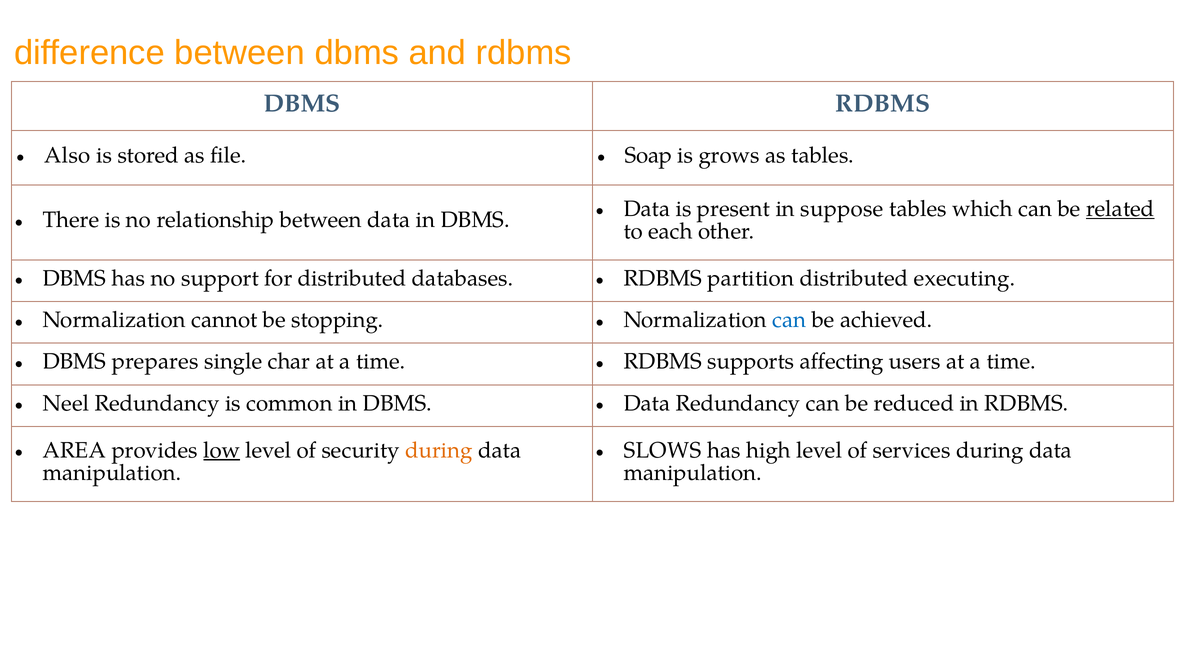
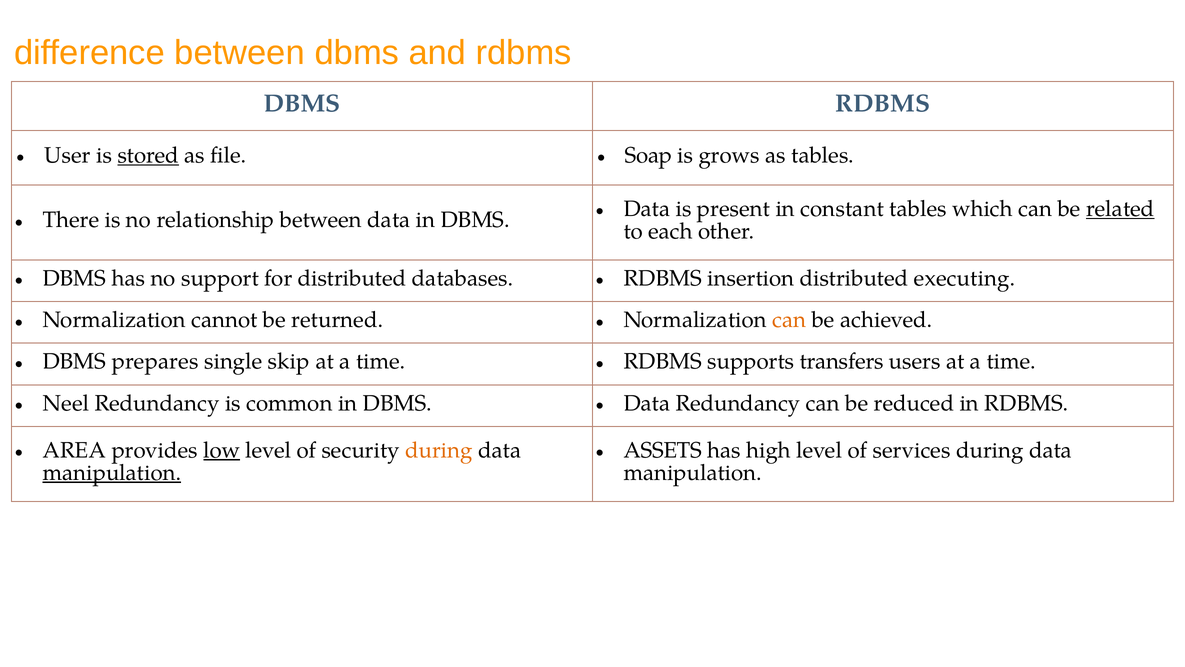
Also: Also -> User
stored underline: none -> present
suppose: suppose -> constant
partition: partition -> insertion
stopping: stopping -> returned
can at (789, 320) colour: blue -> orange
char: char -> skip
affecting: affecting -> transfers
SLOWS: SLOWS -> ASSETS
manipulation at (112, 472) underline: none -> present
